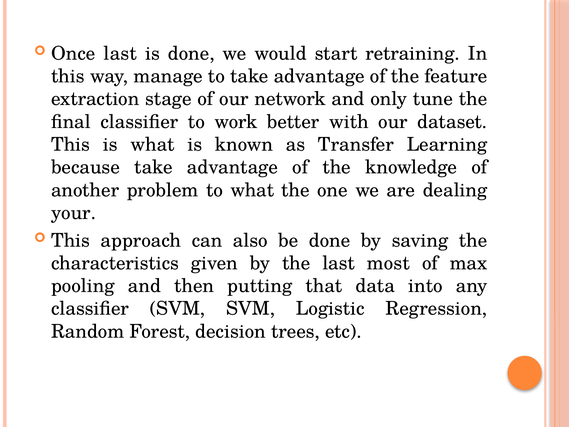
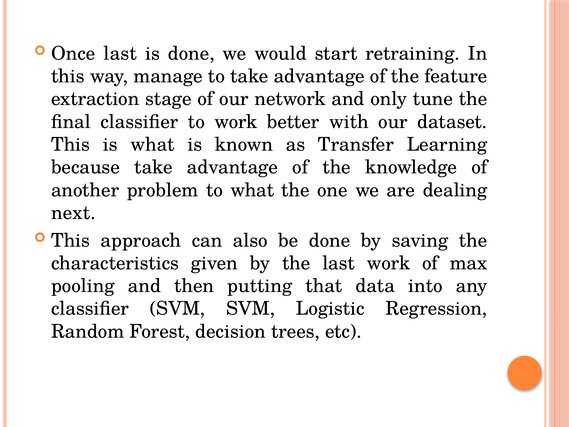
your: your -> next
last most: most -> work
